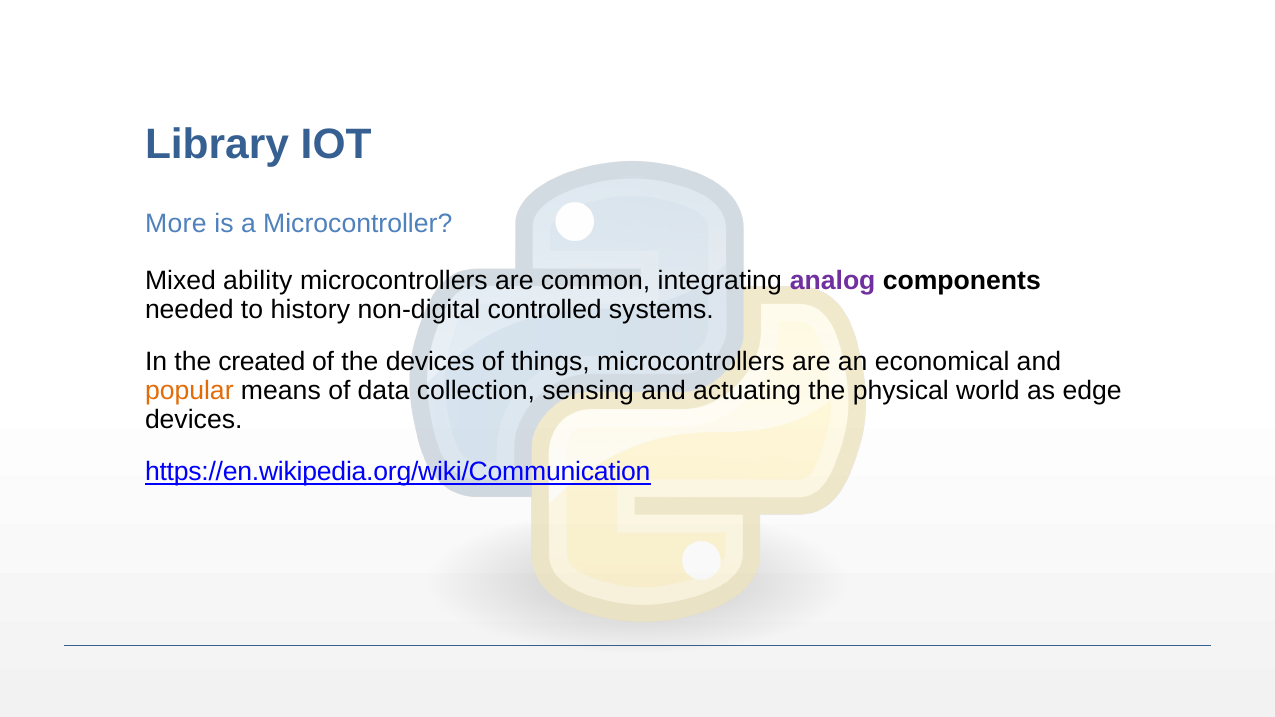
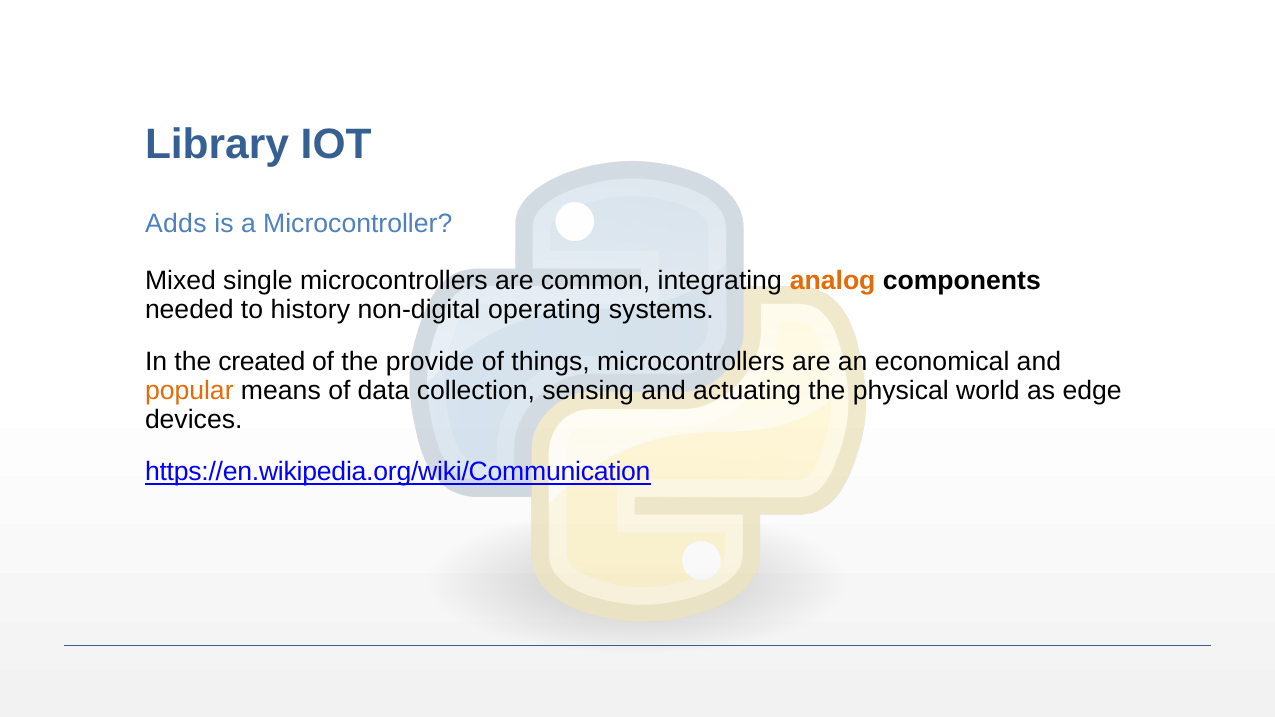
More: More -> Adds
ability: ability -> single
analog colour: purple -> orange
controlled: controlled -> operating
the devices: devices -> provide
